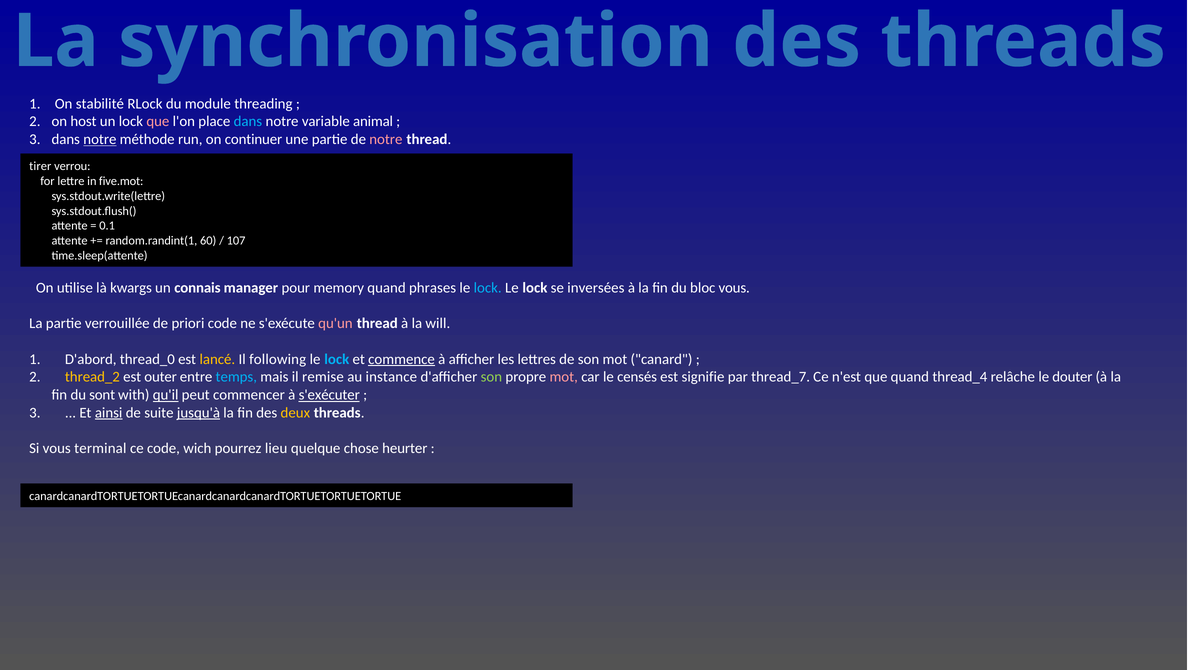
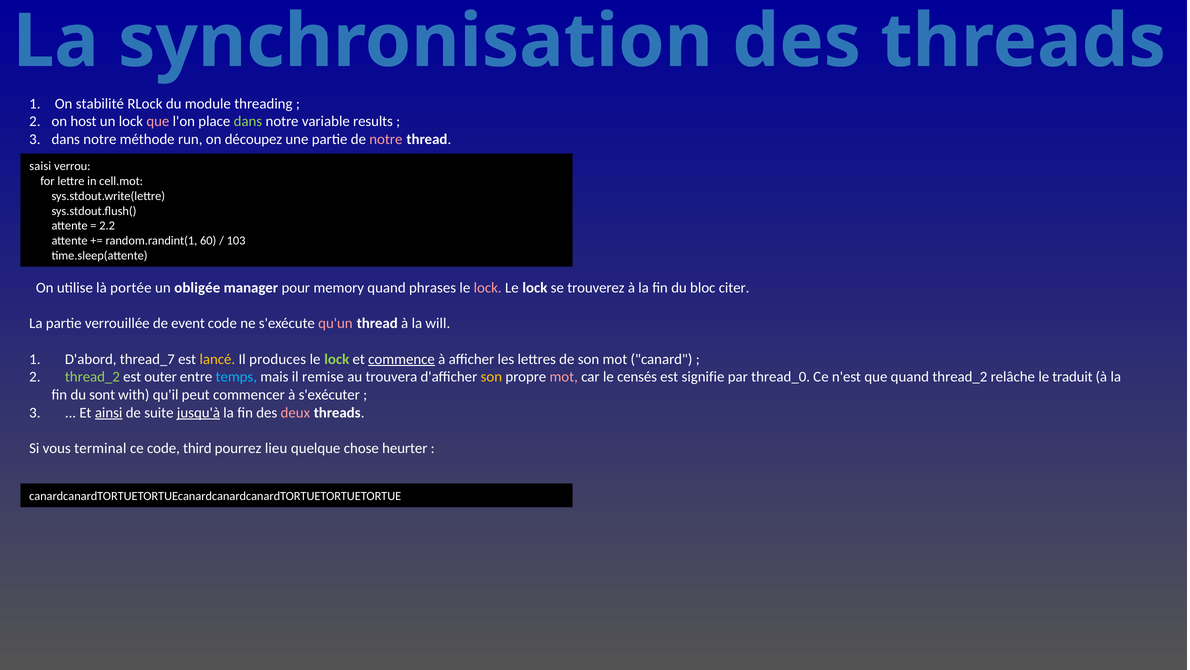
dans at (248, 121) colour: light blue -> light green
animal: animal -> results
notre at (100, 139) underline: present -> none
continuer: continuer -> découpez
tirer: tirer -> saisi
five.mot: five.mot -> cell.mot
0.1: 0.1 -> 2.2
107: 107 -> 103
kwargs: kwargs -> portée
connais: connais -> obligée
lock at (488, 287) colour: light blue -> pink
inversées: inversées -> trouverez
bloc vous: vous -> citer
priori: priori -> event
thread_0: thread_0 -> thread_7
following: following -> produces
lock at (337, 359) colour: light blue -> light green
thread_2 at (92, 377) colour: yellow -> light green
instance: instance -> trouvera
son at (491, 377) colour: light green -> yellow
thread_7: thread_7 -> thread_0
quand thread_4: thread_4 -> thread_2
douter: douter -> traduit
qu'il underline: present -> none
s'exécuter underline: present -> none
deux colour: yellow -> pink
wich: wich -> third
